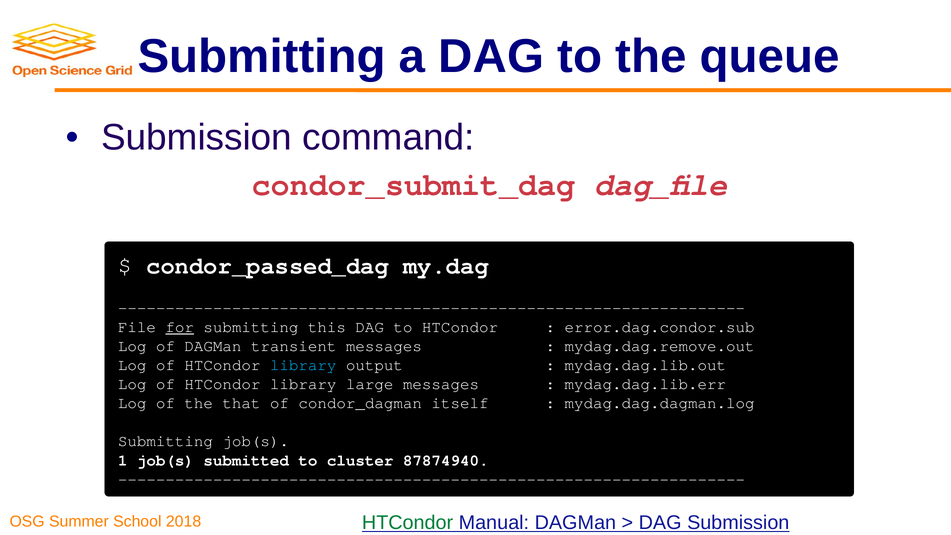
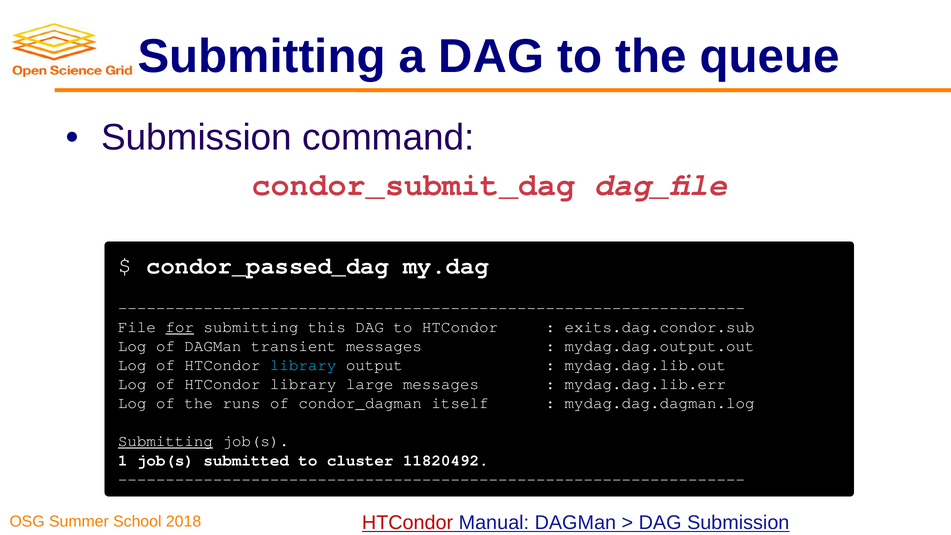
error.dag.condor.sub: error.dag.condor.sub -> exits.dag.condor.sub
mydag.dag.remove.out: mydag.dag.remove.out -> mydag.dag.output.out
that: that -> runs
Submitting at (165, 441) underline: none -> present
87874940: 87874940 -> 11820492
HTCondor at (408, 523) colour: green -> red
